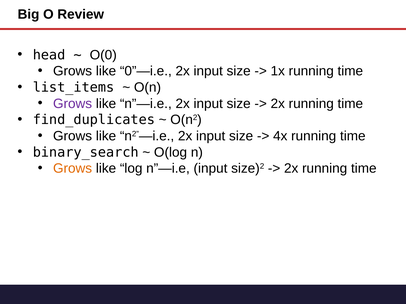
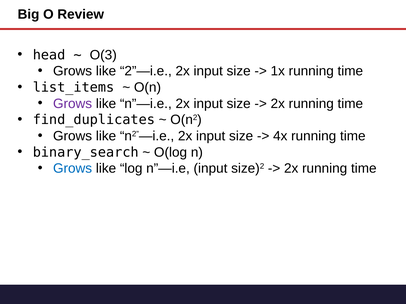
O(0: O(0 -> O(3
0”—i.e: 0”—i.e -> 2”—i.e
Grows at (73, 169) colour: orange -> blue
